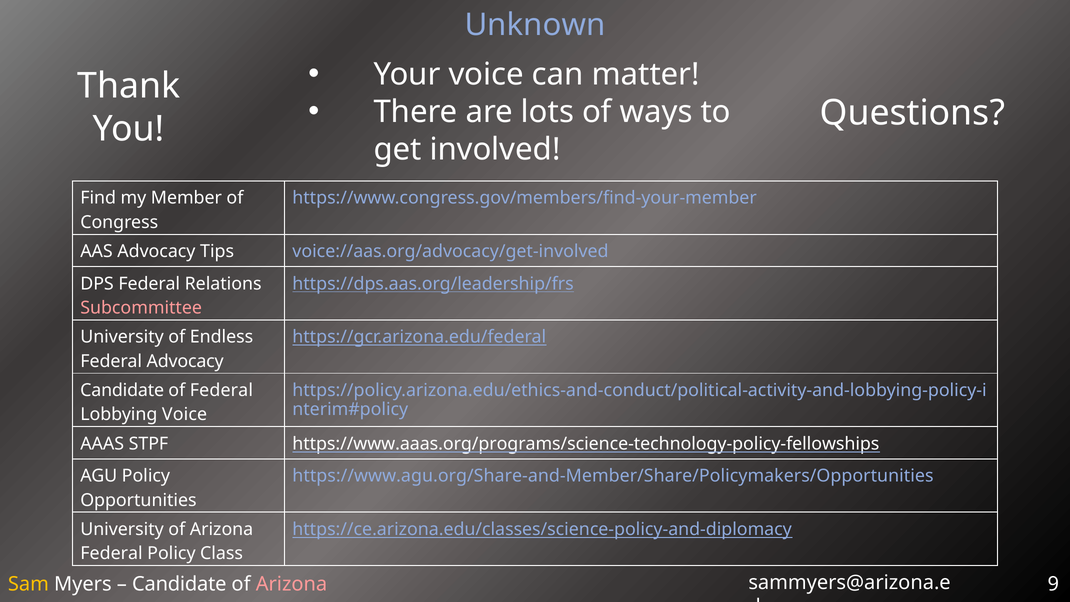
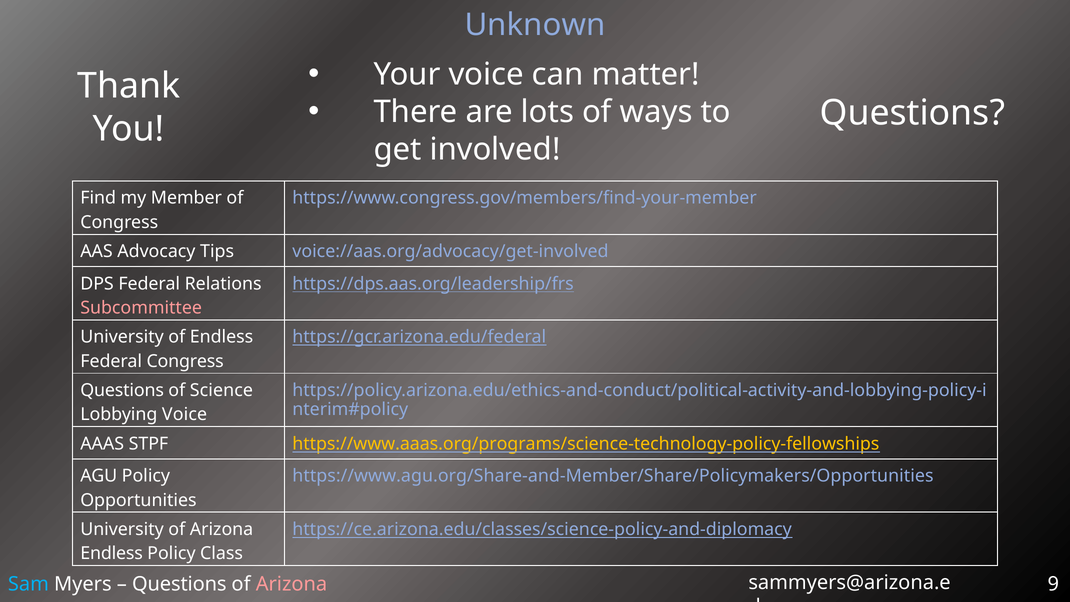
Federal Advocacy: Advocacy -> Congress
Candidate at (122, 390): Candidate -> Questions
of Federal: Federal -> Science
https://www.aaas.org/programs/science-technology-policy-fellowships colour: white -> yellow
Federal at (112, 553): Federal -> Endless
Sam colour: yellow -> light blue
Candidate at (179, 584): Candidate -> Questions
